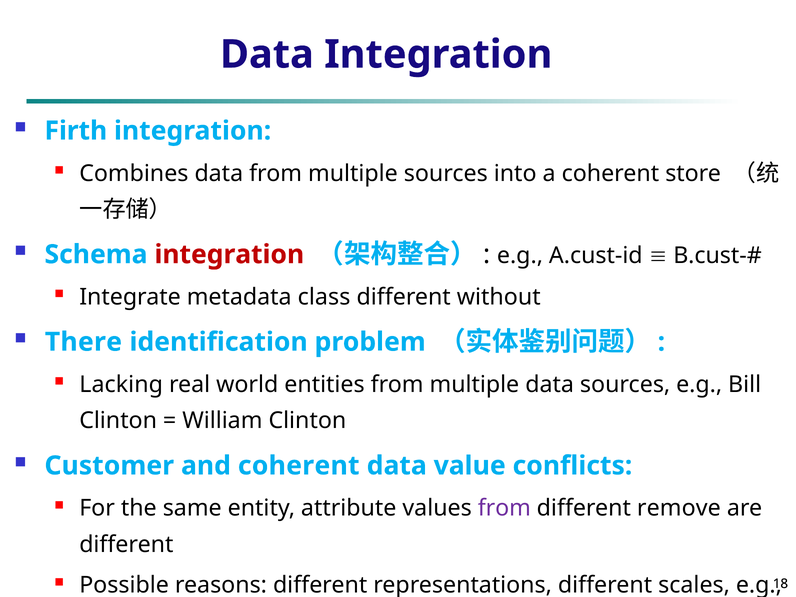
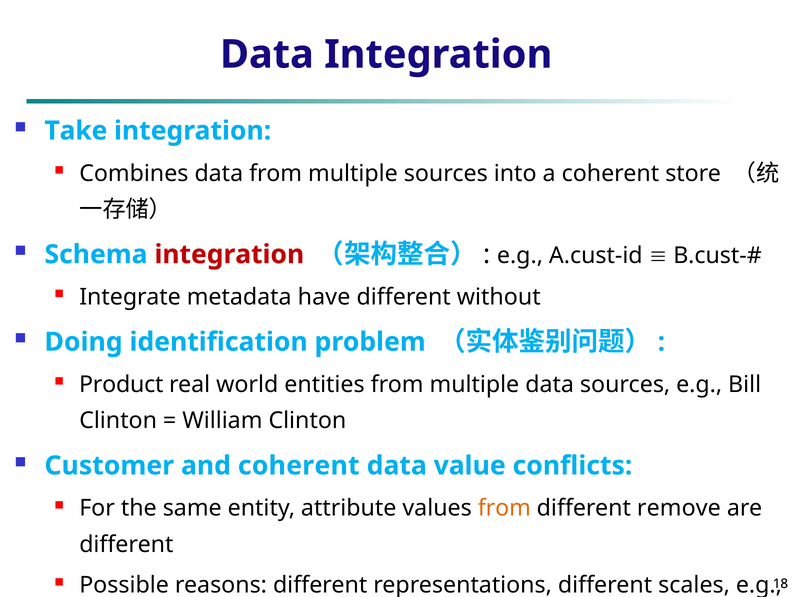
Firth: Firth -> Take
class: class -> have
There: There -> Doing
Lacking: Lacking -> Product
from at (504, 508) colour: purple -> orange
